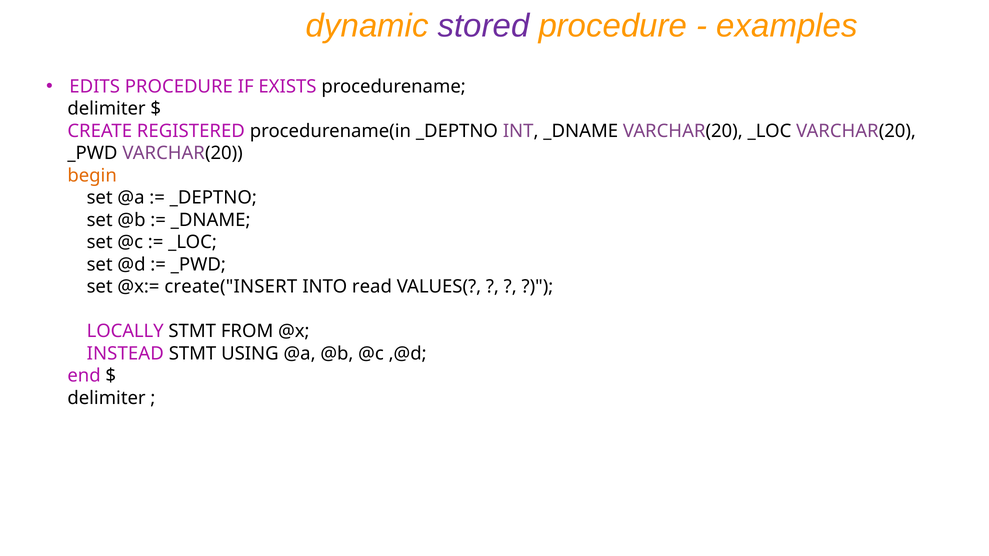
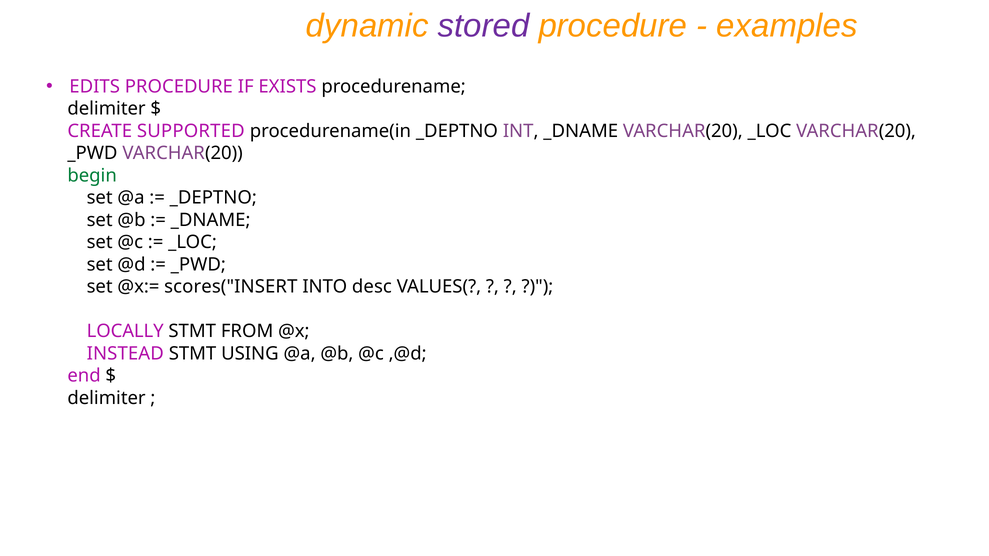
REGISTERED: REGISTERED -> SUPPORTED
begin colour: orange -> green
create("INSERT: create("INSERT -> scores("INSERT
read: read -> desc
